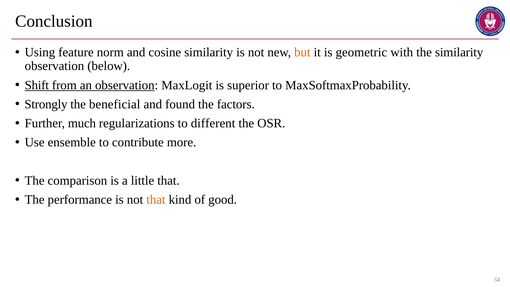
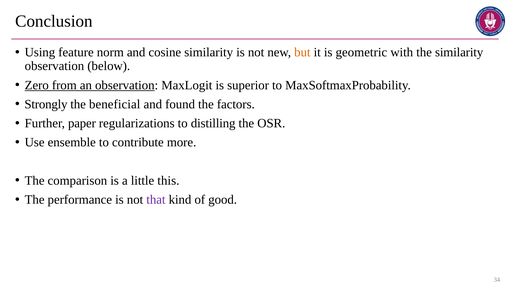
Shift: Shift -> Zero
much: much -> paper
different: different -> distilling
little that: that -> this
that at (156, 200) colour: orange -> purple
